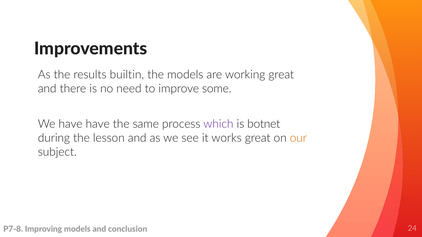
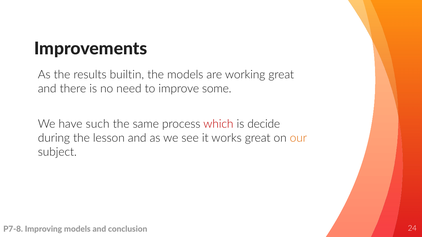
have have: have -> such
which colour: purple -> red
botnet: botnet -> decide
